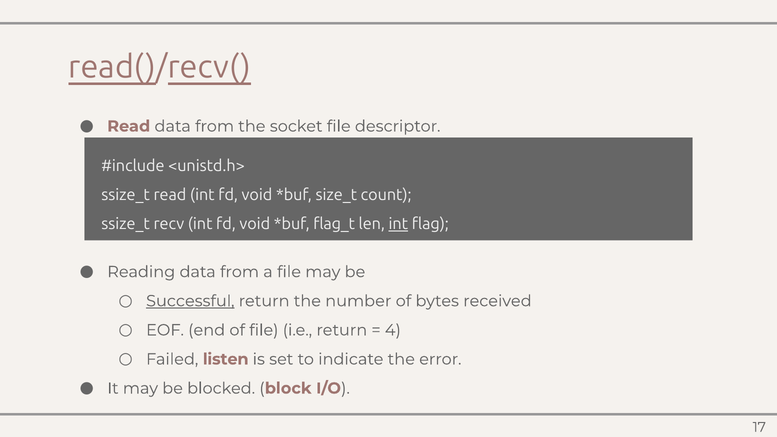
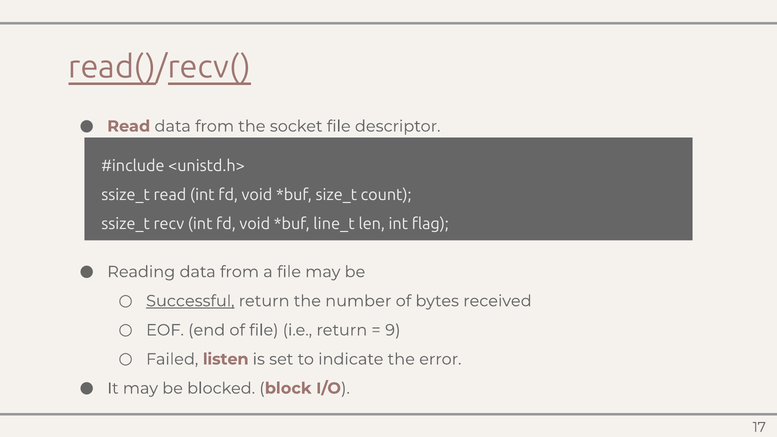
flag_t: flag_t -> line_t
int at (398, 224) underline: present -> none
4: 4 -> 9
